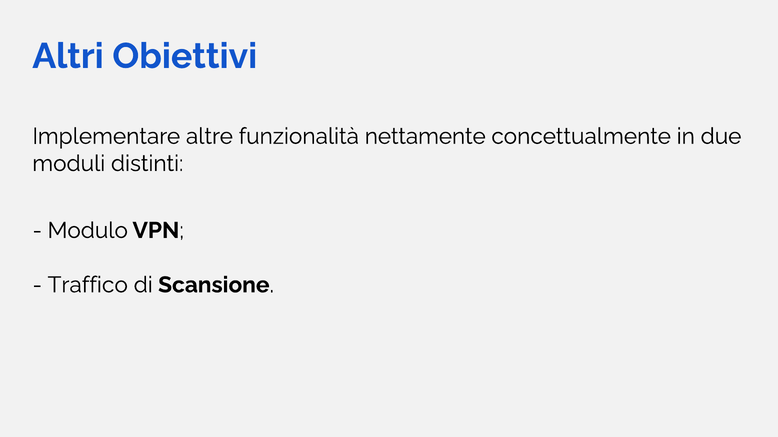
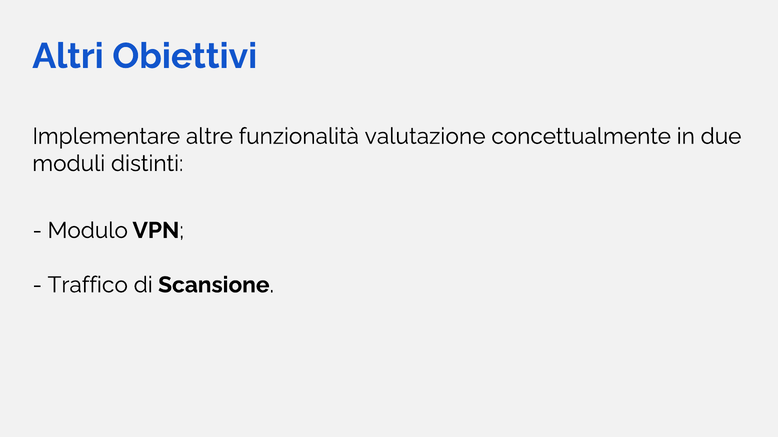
nettamente: nettamente -> valutazione
